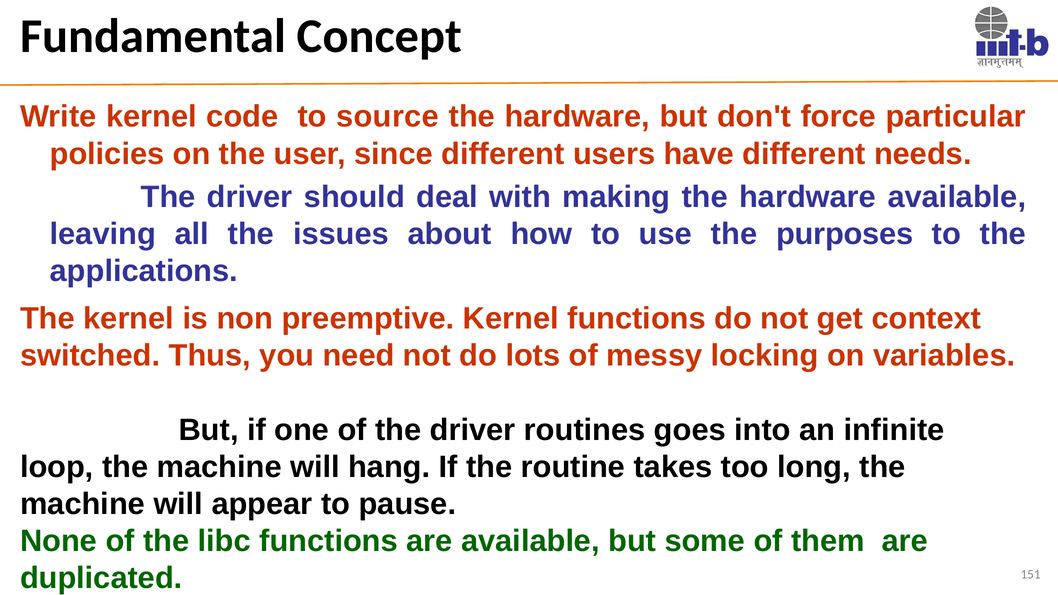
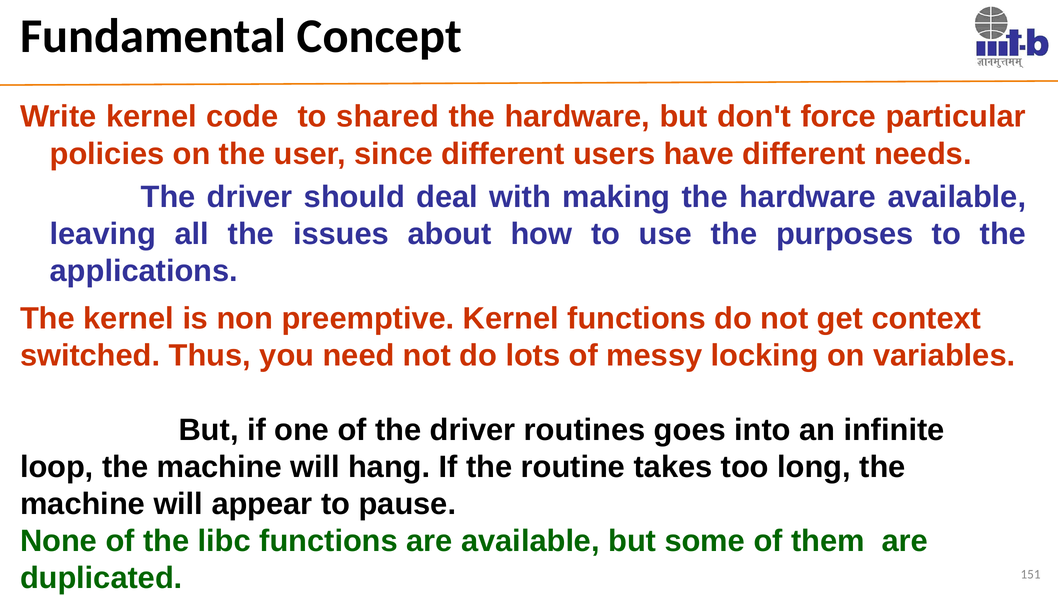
source: source -> shared
